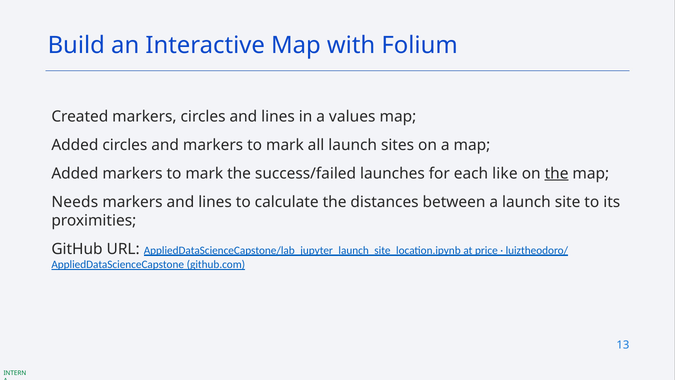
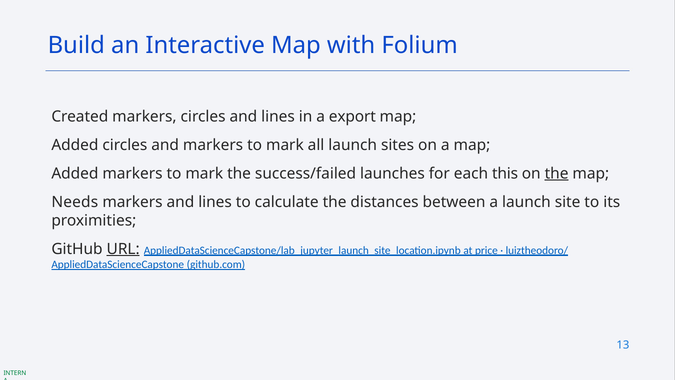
values: values -> export
like: like -> this
URL underline: none -> present
